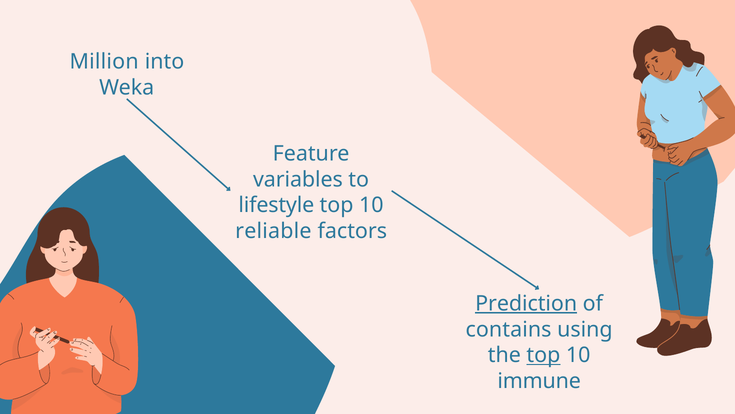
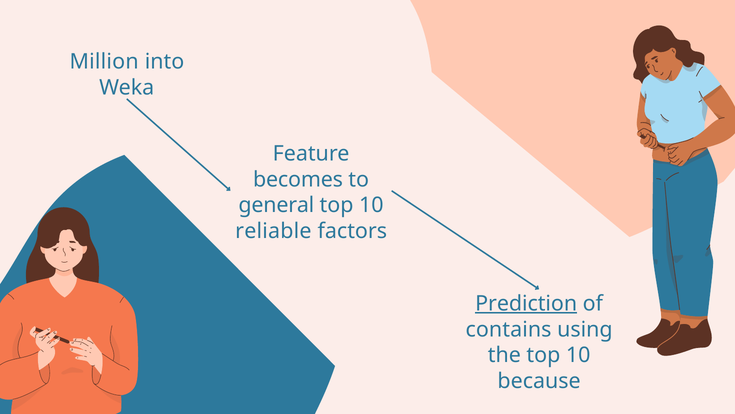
variables: variables -> becomes
lifestyle: lifestyle -> general
top at (543, 355) underline: present -> none
immune: immune -> because
